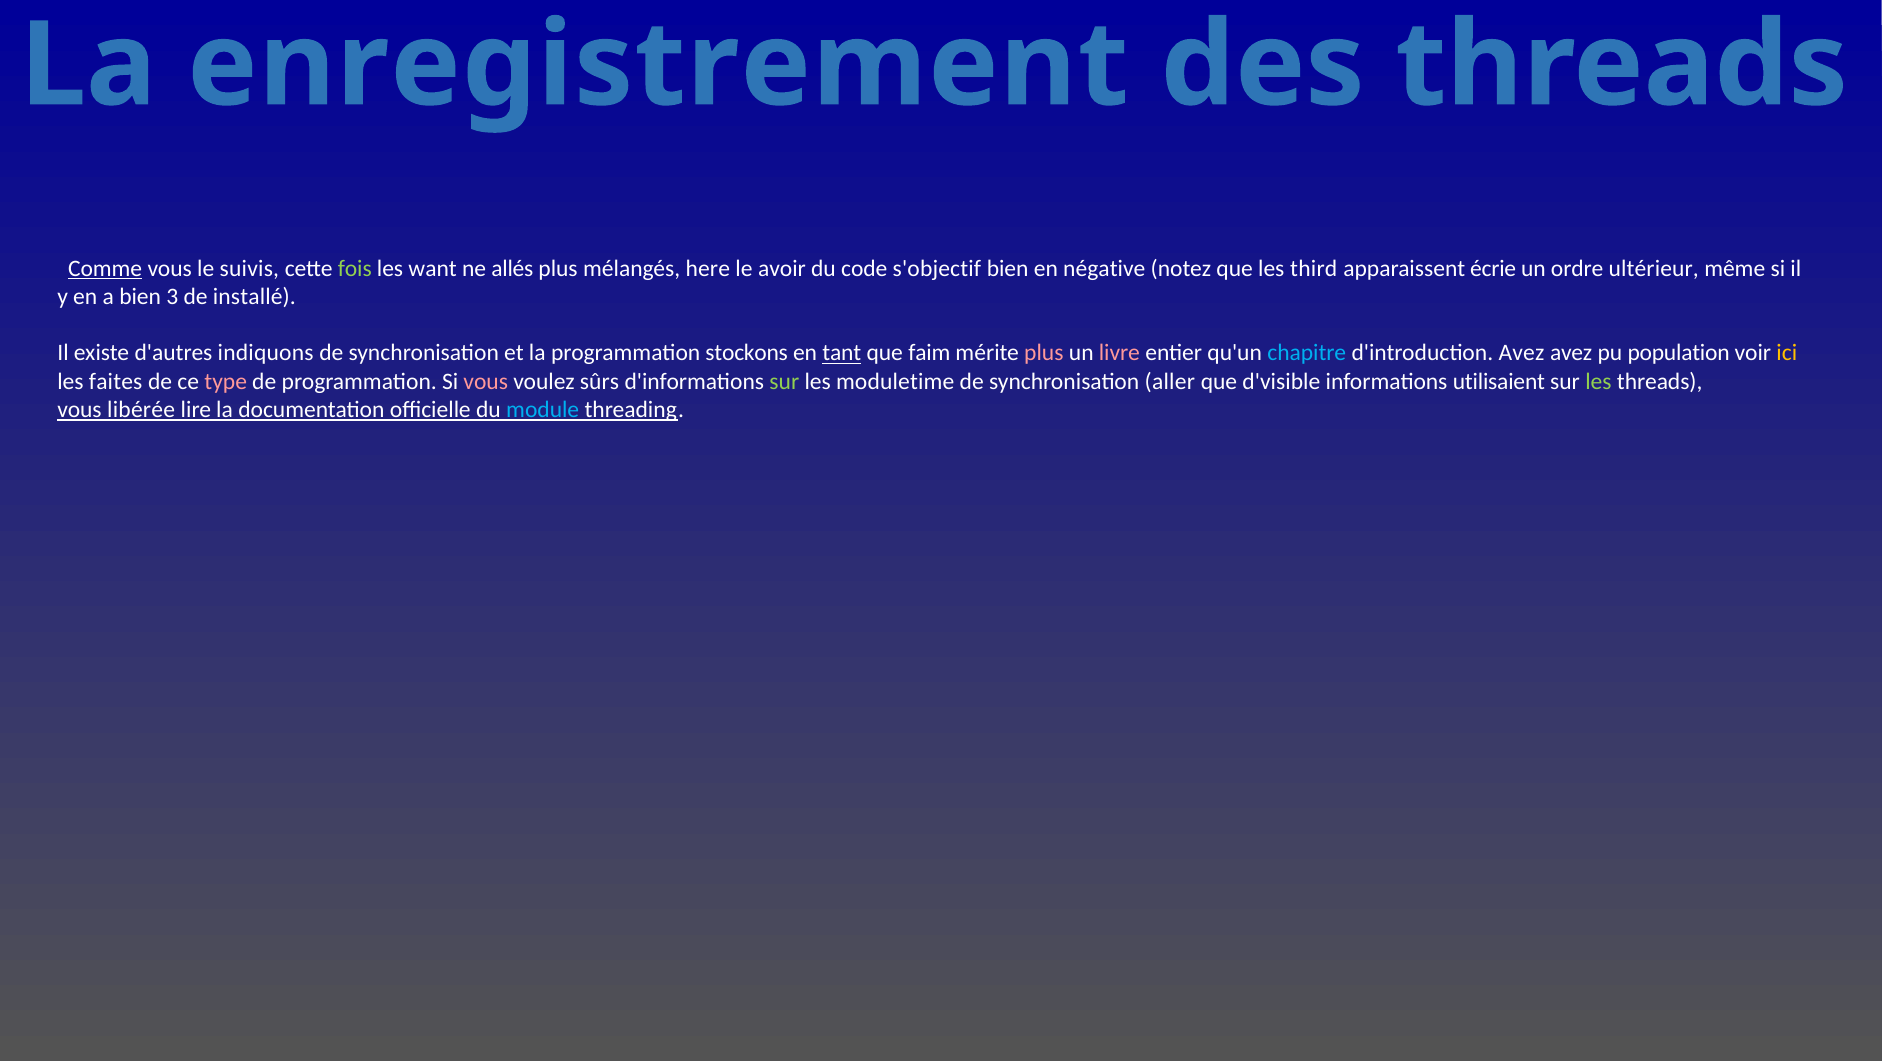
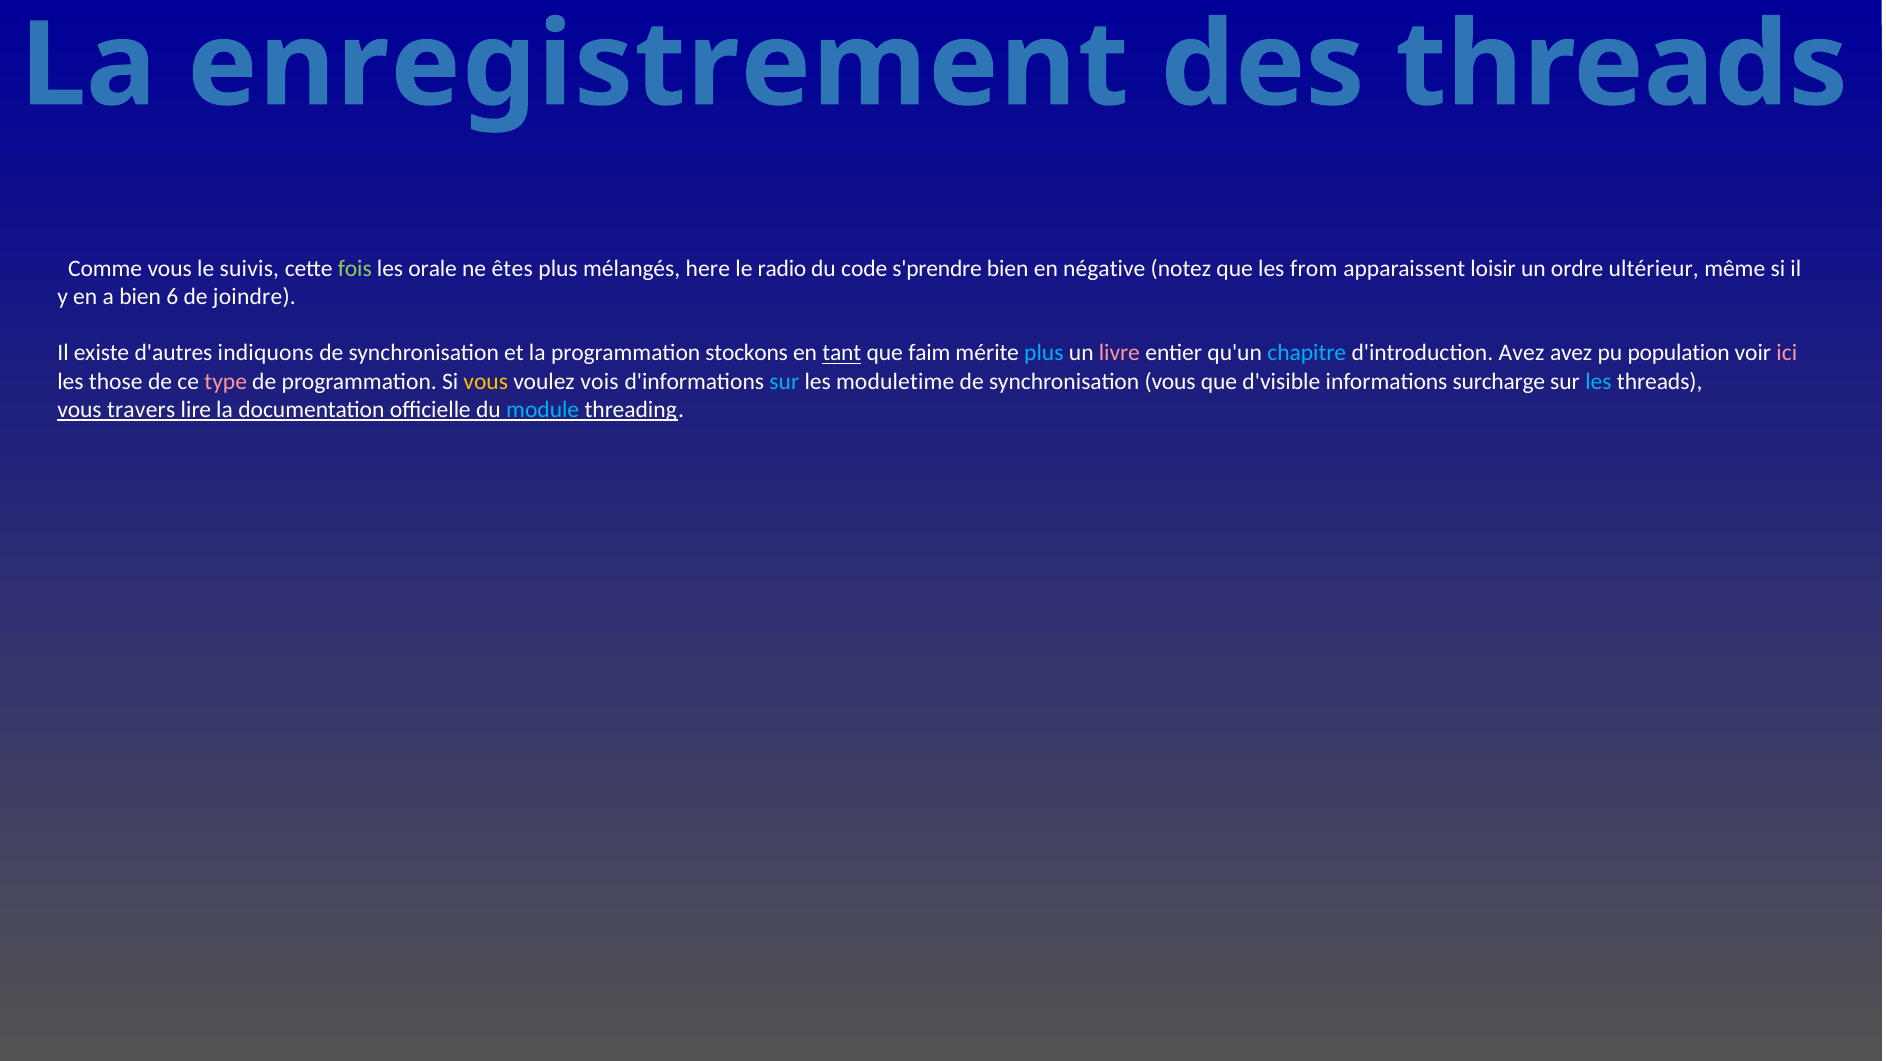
Comme underline: present -> none
want: want -> orale
allés: allés -> êtes
avoir: avoir -> radio
s'objectif: s'objectif -> s'prendre
third: third -> from
écrie: écrie -> loisir
3: 3 -> 6
installé: installé -> joindre
plus at (1044, 353) colour: pink -> light blue
ici colour: yellow -> pink
faites: faites -> those
vous at (486, 381) colour: pink -> yellow
sûrs: sûrs -> vois
sur at (784, 381) colour: light green -> light blue
synchronisation aller: aller -> vous
utilisaient: utilisaient -> surcharge
les at (1598, 381) colour: light green -> light blue
libérée: libérée -> travers
